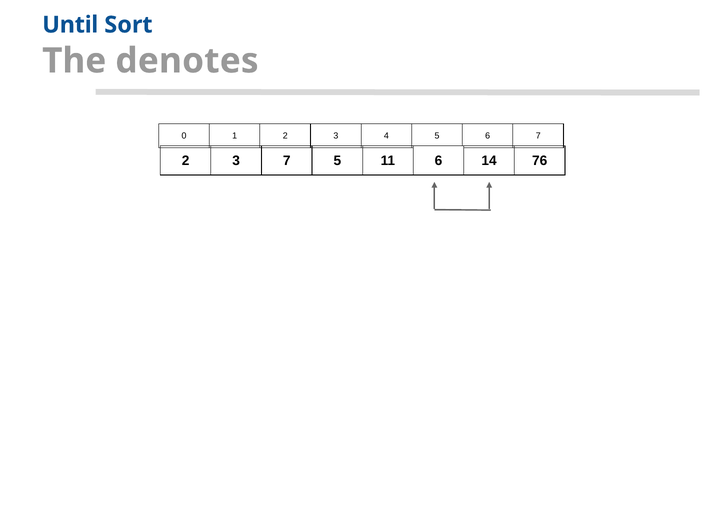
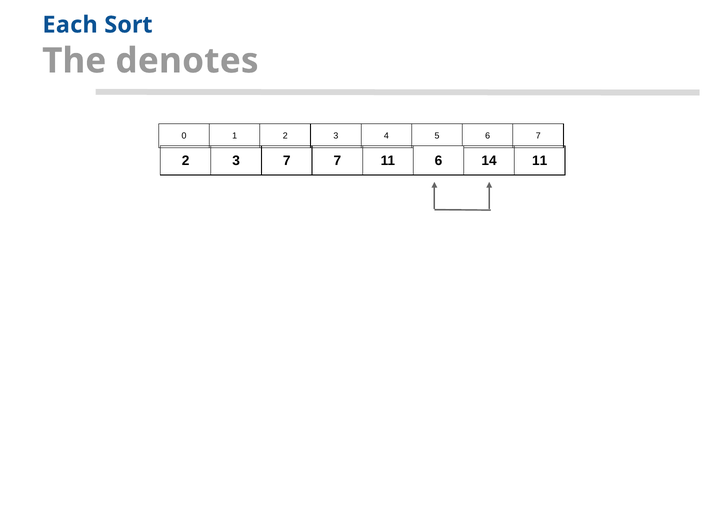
Until: Until -> Each
7 5: 5 -> 7
14 76: 76 -> 11
